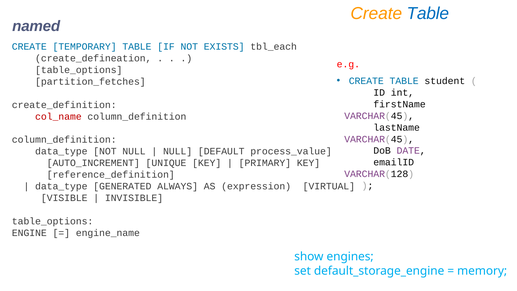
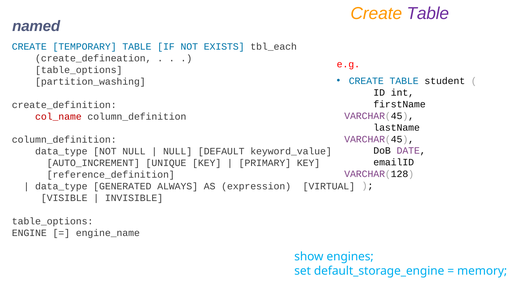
Table at (428, 13) colour: blue -> purple
partition_fetches: partition_fetches -> partition_washing
process_value: process_value -> keyword_value
